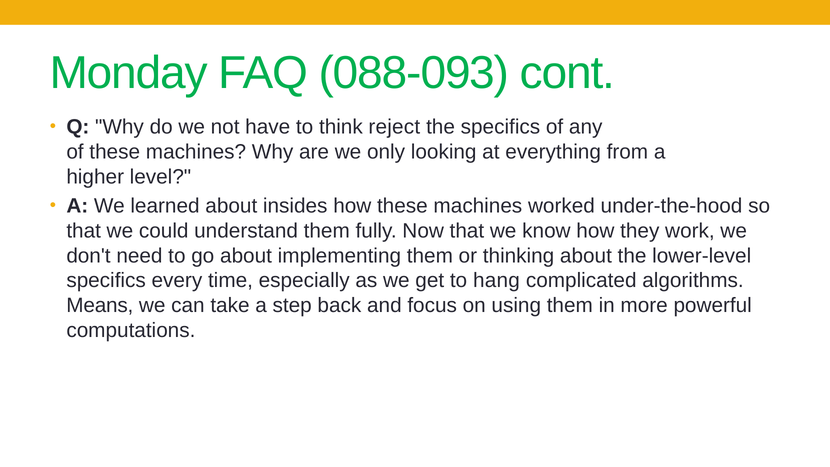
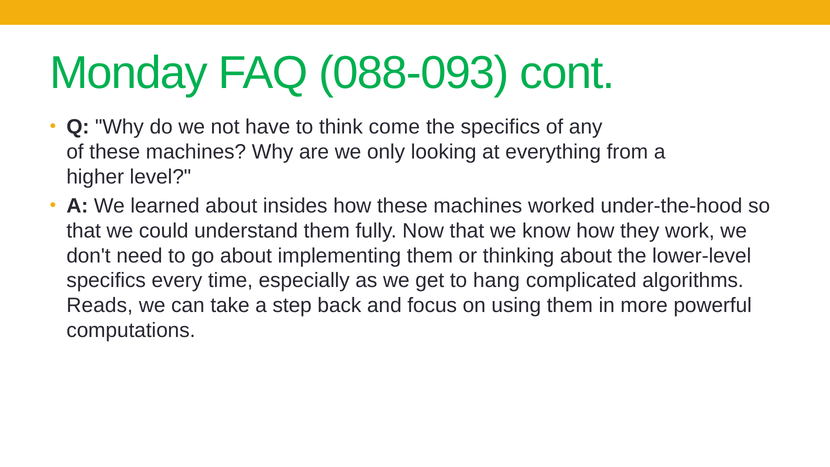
reject: reject -> come
Means: Means -> Reads
